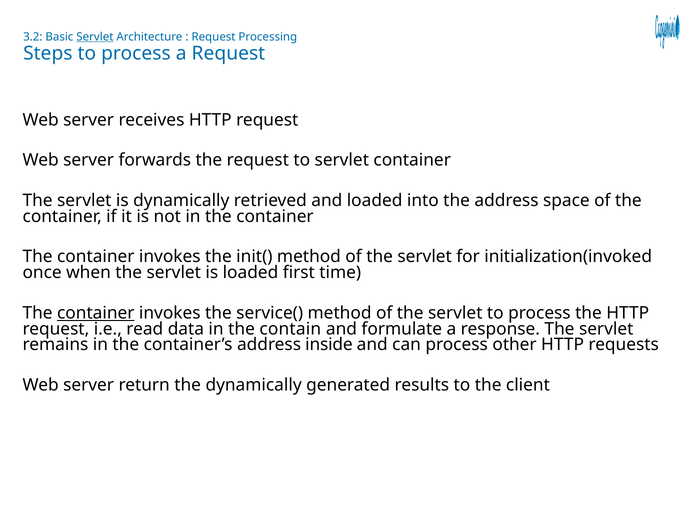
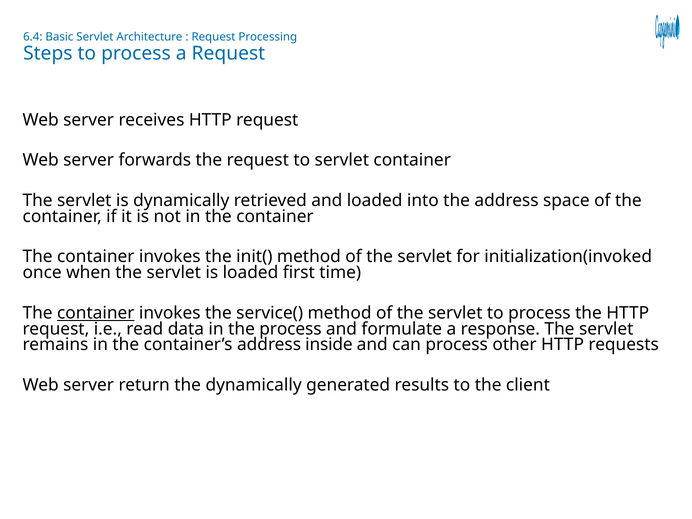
3.2: 3.2 -> 6.4
Servlet at (95, 37) underline: present -> none
the contain: contain -> process
